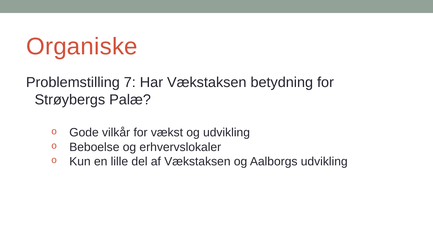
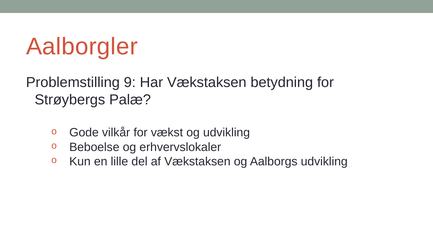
Organiske: Organiske -> Aalborgler
7: 7 -> 9
